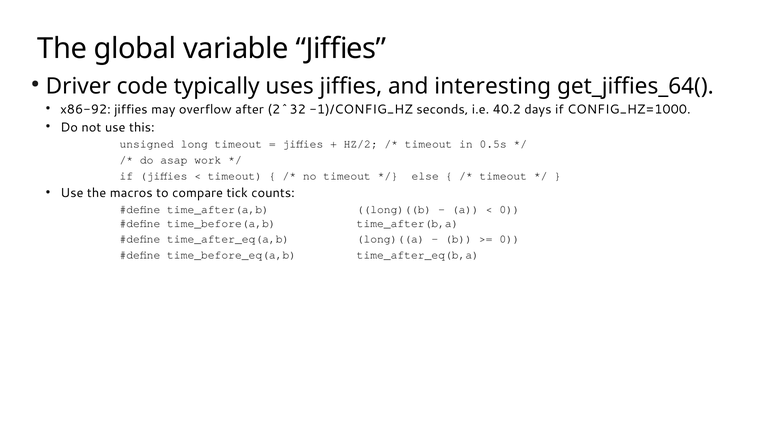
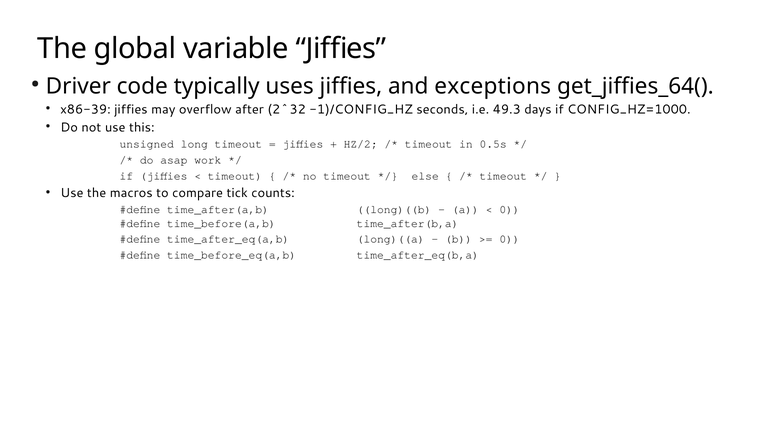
interesting: interesting -> exceptions
x86-92: x86-92 -> x86-39
40.2: 40.2 -> 49.3
